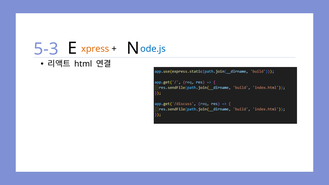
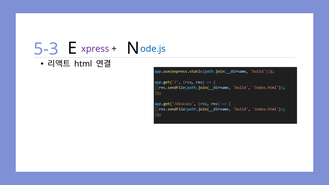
xpress colour: orange -> purple
